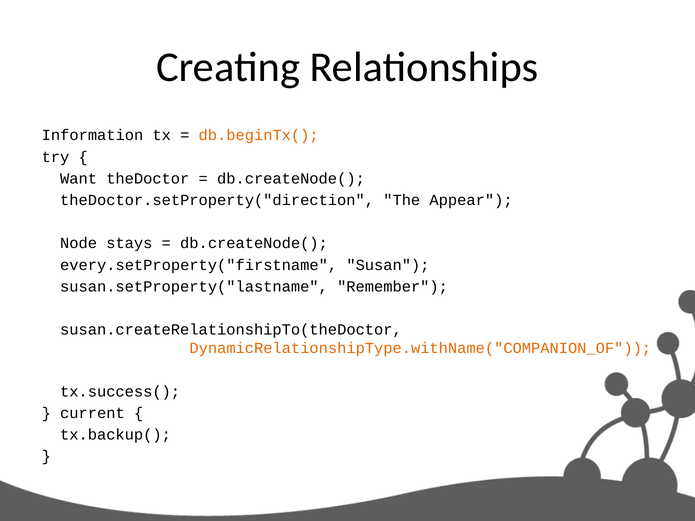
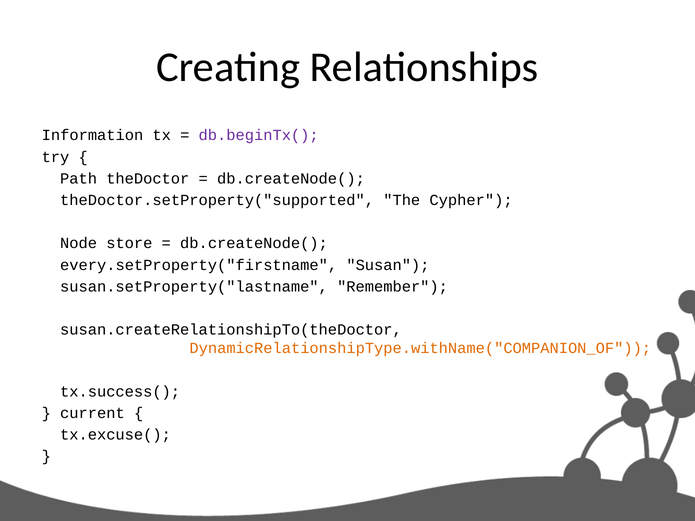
db.beginTx( colour: orange -> purple
Want: Want -> Path
theDoctor.setProperty("direction: theDoctor.setProperty("direction -> theDoctor.setProperty("supported
Appear: Appear -> Cypher
stays: stays -> store
tx.backup(: tx.backup( -> tx.excuse(
